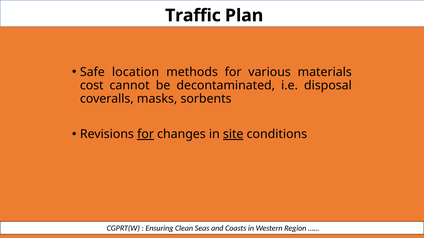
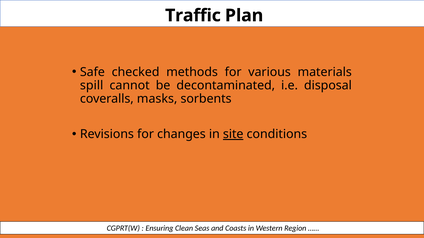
location: location -> checked
cost: cost -> spill
for at (146, 134) underline: present -> none
